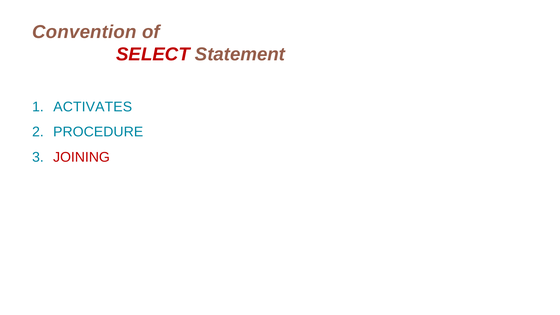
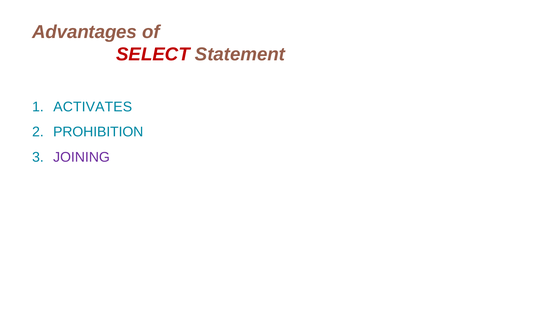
Convention: Convention -> Advantages
PROCEDURE: PROCEDURE -> PROHIBITION
JOINING colour: red -> purple
